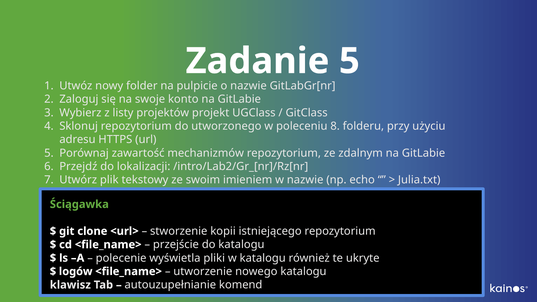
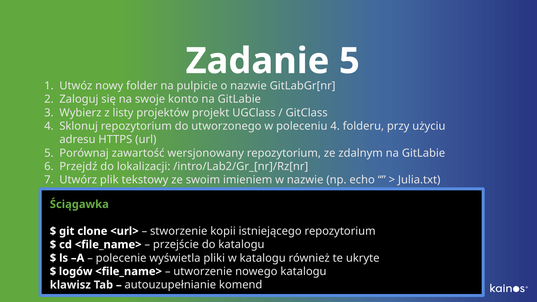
poleceniu 8: 8 -> 4
mechanizmów: mechanizmów -> wersjonowany
